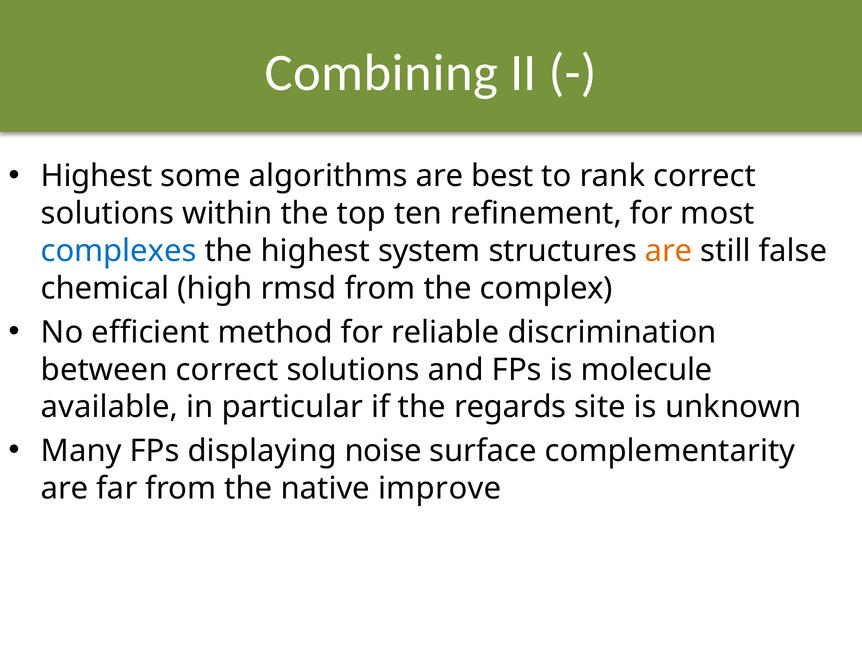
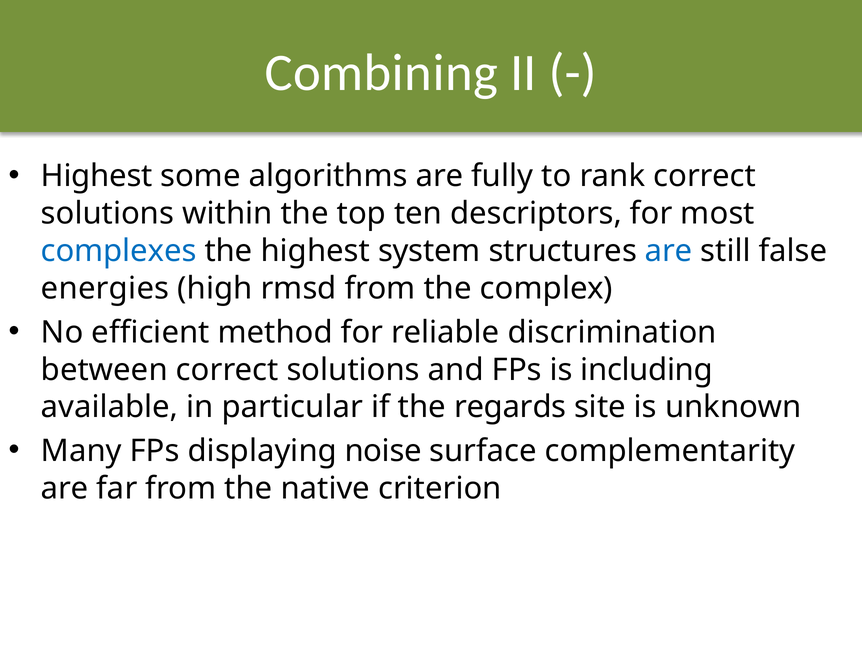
best: best -> fully
refinement: refinement -> descriptors
are at (669, 251) colour: orange -> blue
chemical: chemical -> energies
molecule: molecule -> including
improve: improve -> criterion
